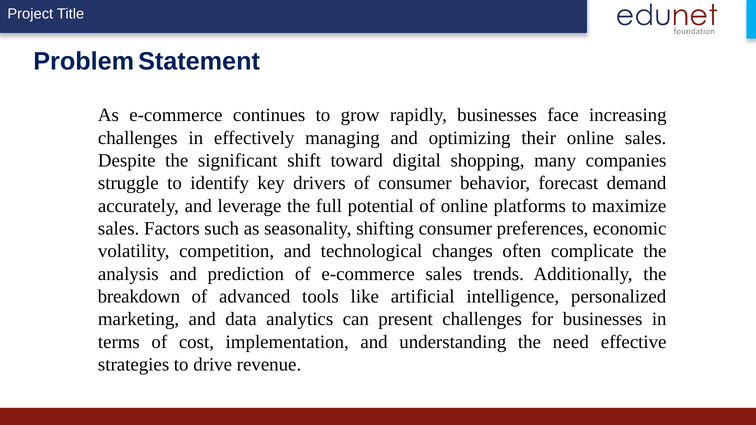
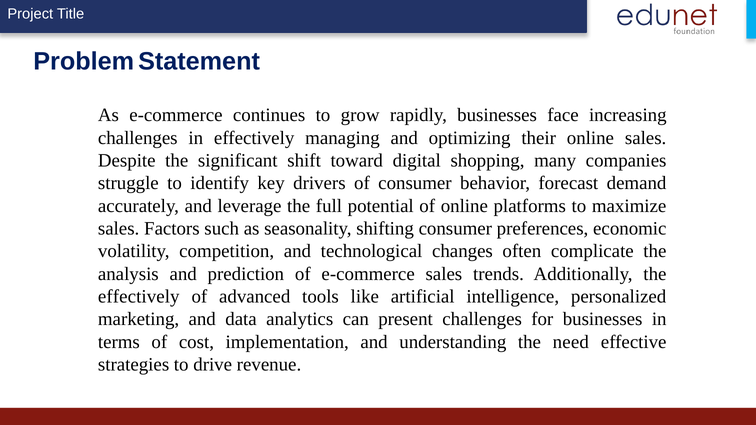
breakdown at (139, 297): breakdown -> effectively
